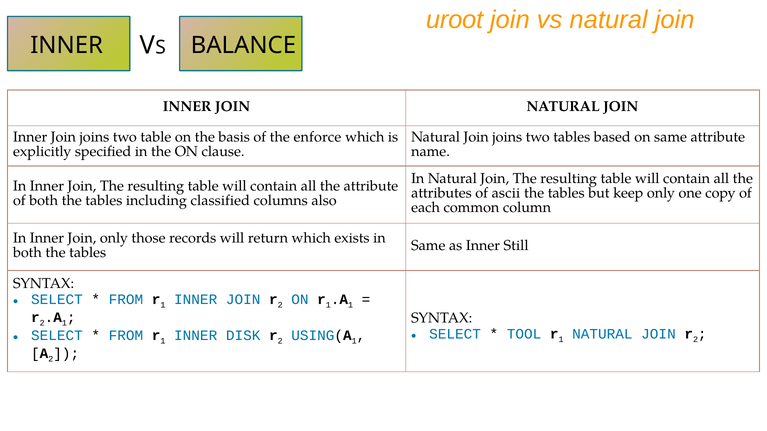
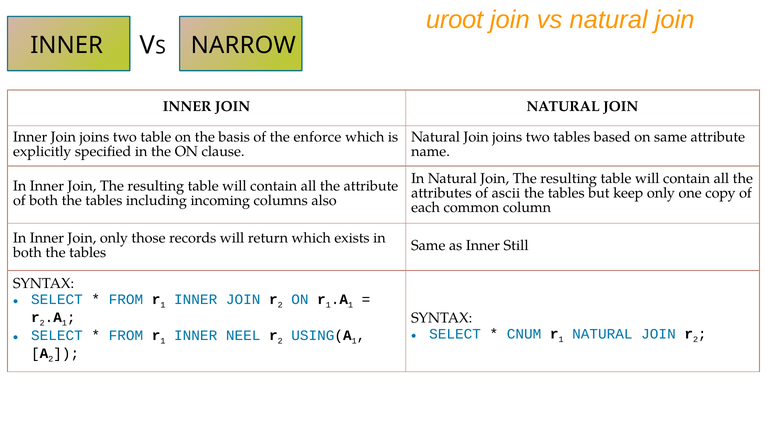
BALANCE: BALANCE -> NARROW
classified: classified -> incoming
TOOL: TOOL -> CNUM
DISK: DISK -> NEEL
